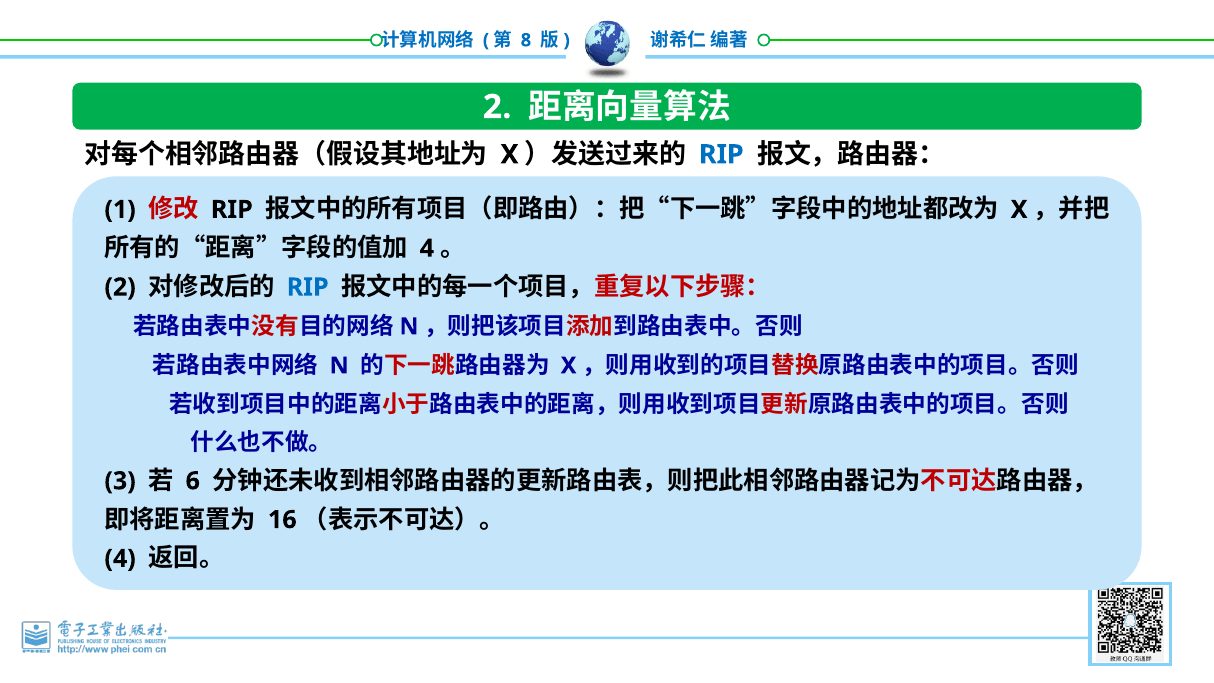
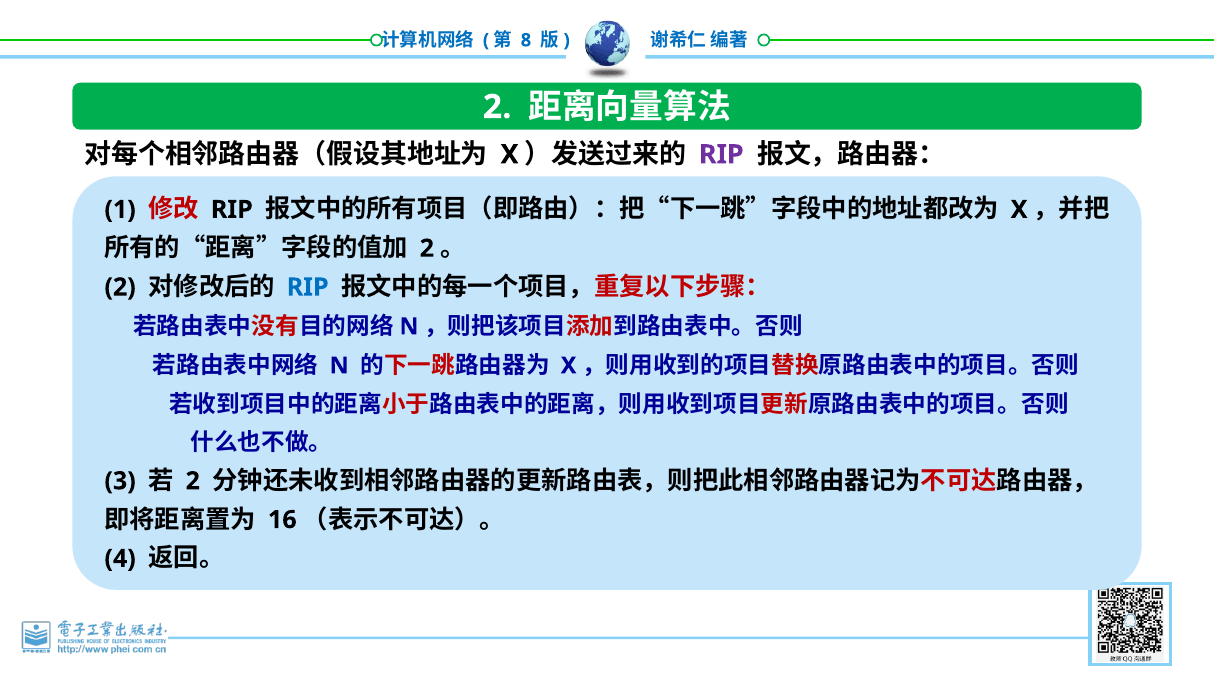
RIP at (721, 155) colour: blue -> purple
4 at (427, 248): 4 -> 2
6 at (193, 481): 6 -> 2
